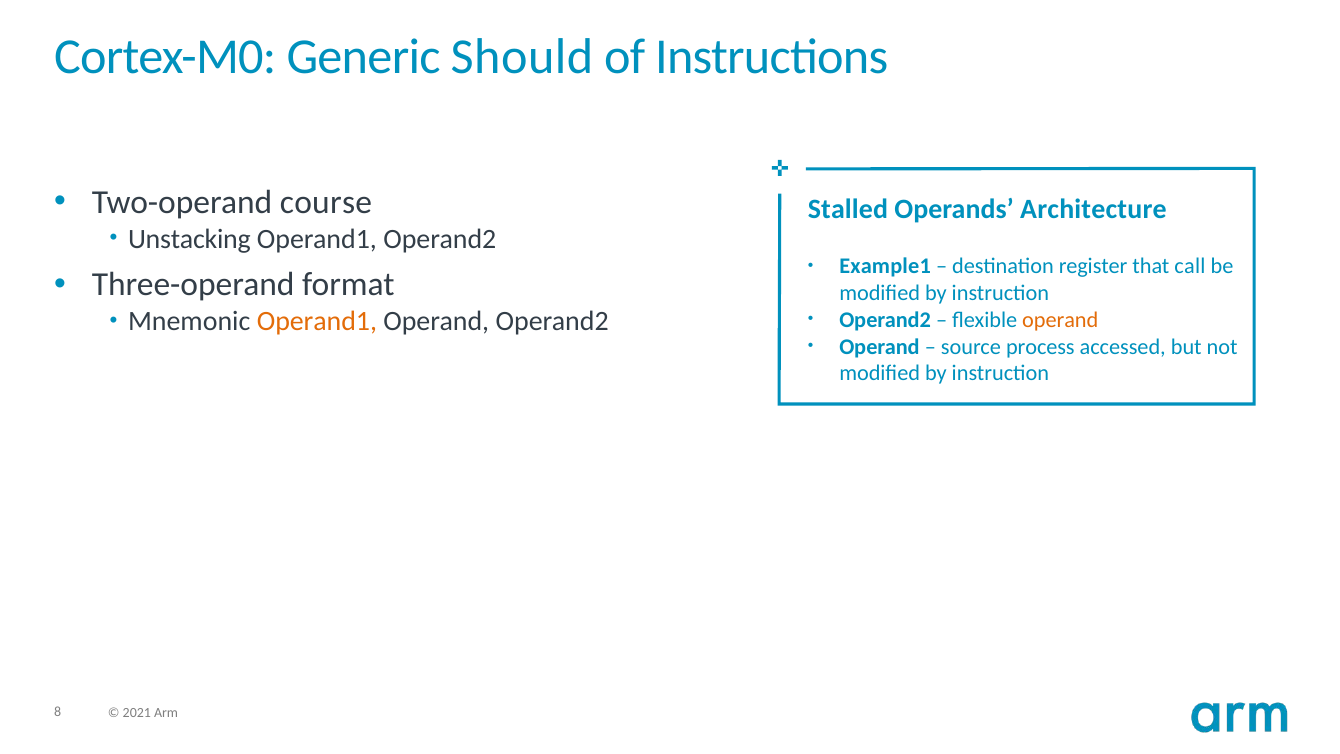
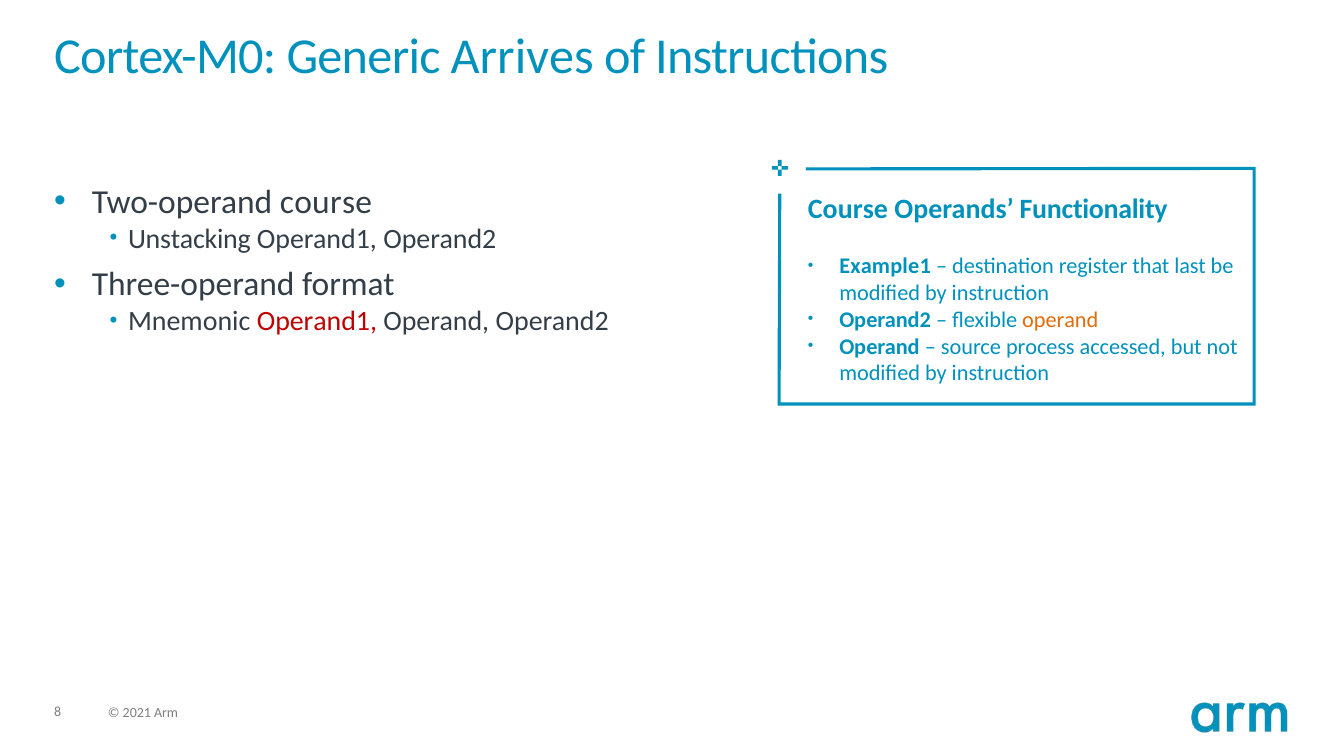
Should: Should -> Arrives
Stalled at (848, 210): Stalled -> Course
Architecture: Architecture -> Functionality
call: call -> last
Operand1 at (317, 321) colour: orange -> red
